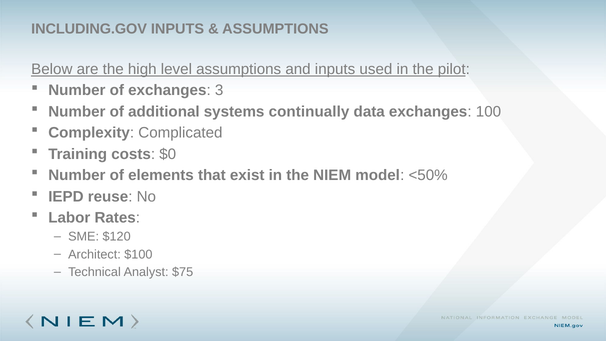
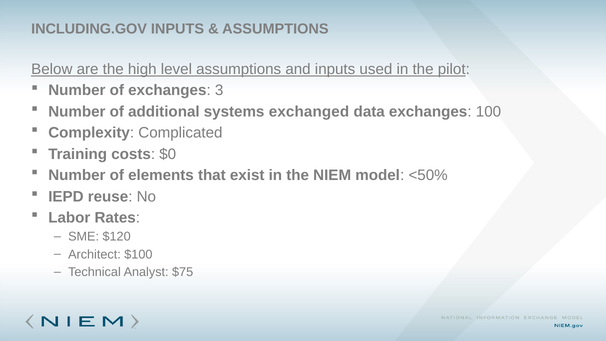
continually: continually -> exchanged
